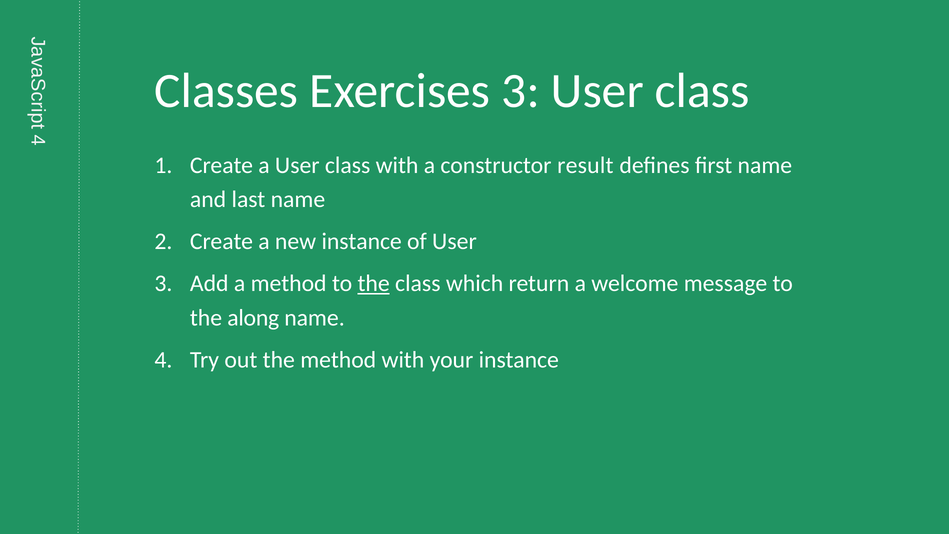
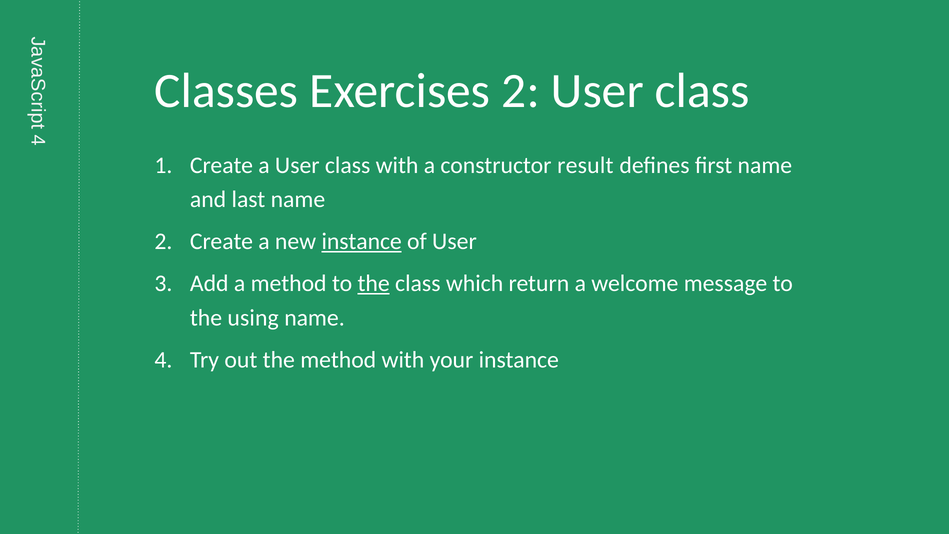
Exercises 3: 3 -> 2
instance at (362, 241) underline: none -> present
along: along -> using
